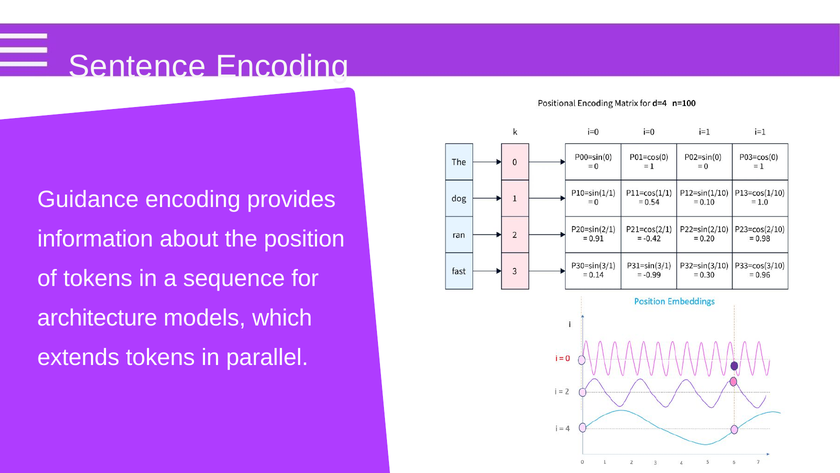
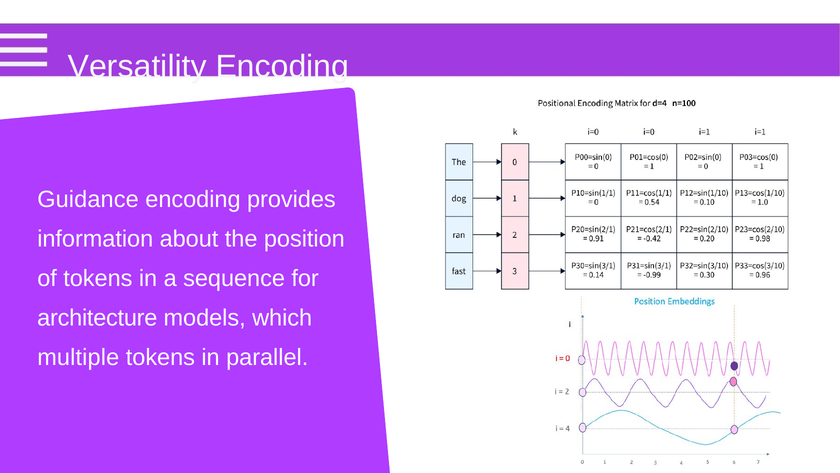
Sentence: Sentence -> Versatility
extends: extends -> multiple
